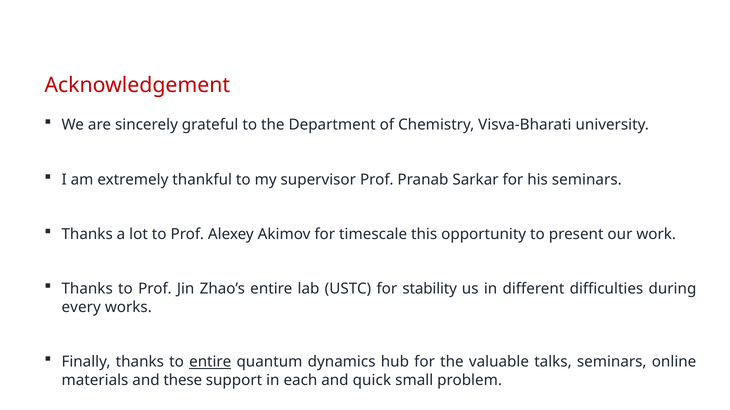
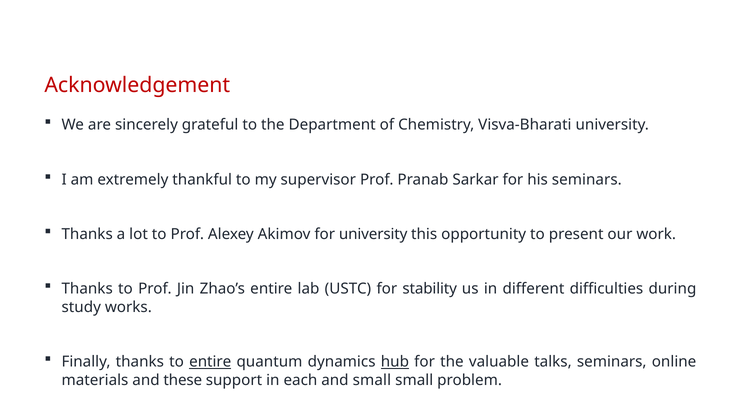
for timescale: timescale -> university
every: every -> study
hub underline: none -> present
and quick: quick -> small
